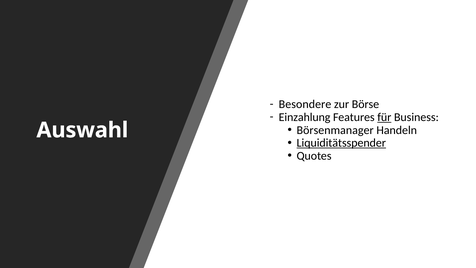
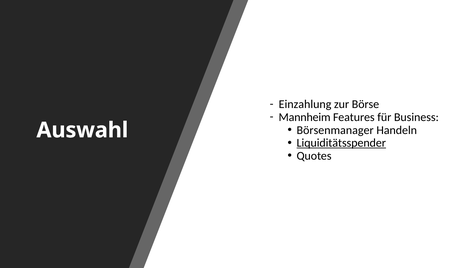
Besondere: Besondere -> Einzahlung
Einzahlung: Einzahlung -> Mannheim
für underline: present -> none
